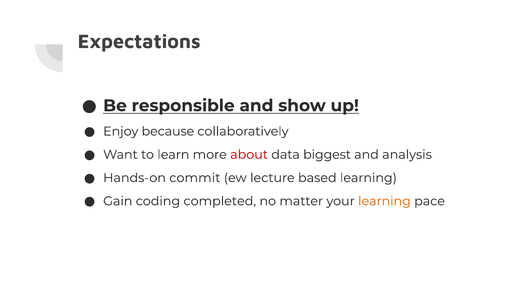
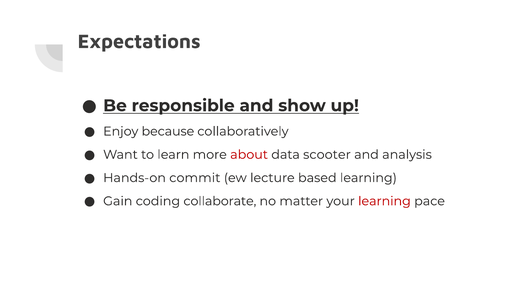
biggest: biggest -> scooter
completed: completed -> collaborate
learning at (384, 201) colour: orange -> red
